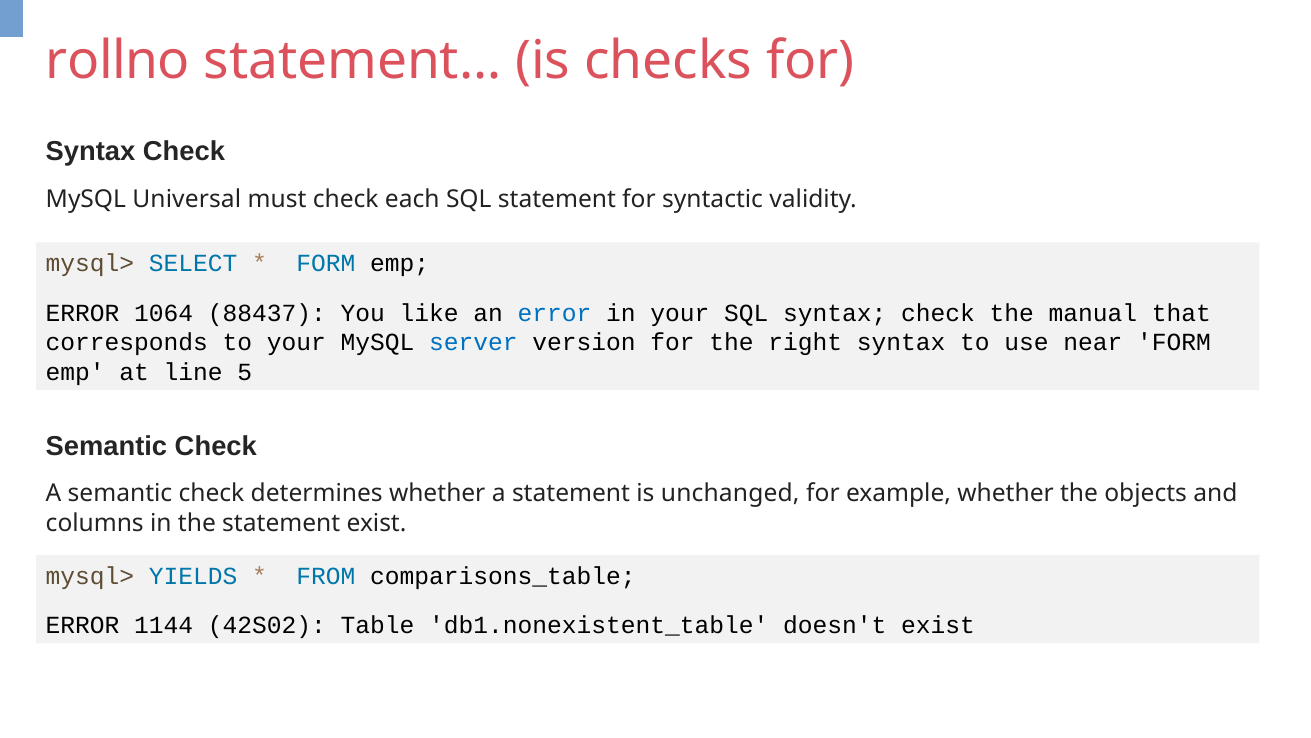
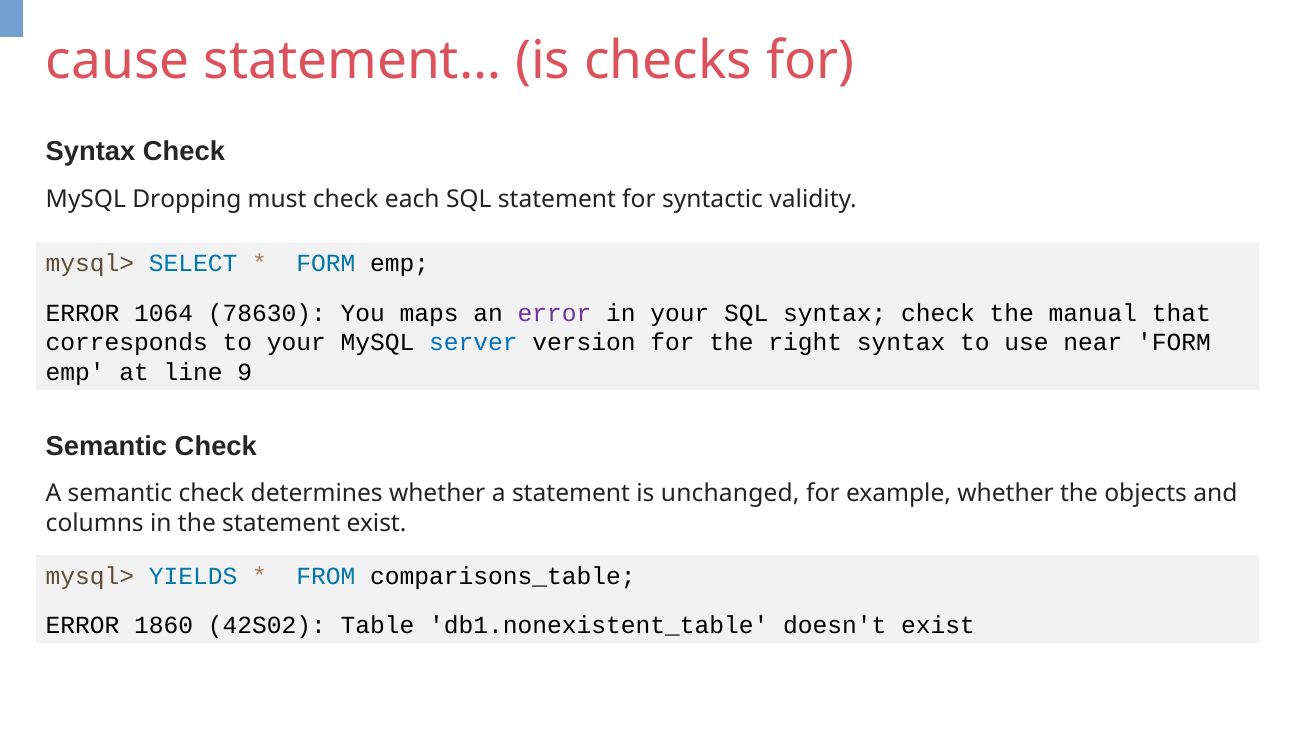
rollno: rollno -> cause
Universal: Universal -> Dropping
88437: 88437 -> 78630
like: like -> maps
error at (555, 313) colour: blue -> purple
5: 5 -> 9
1144: 1144 -> 1860
